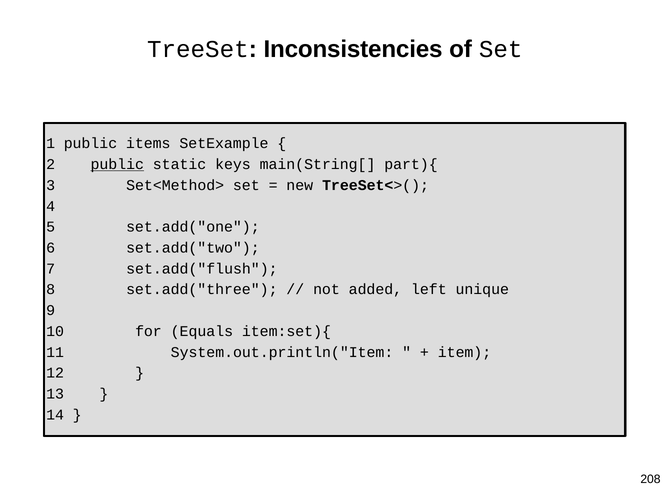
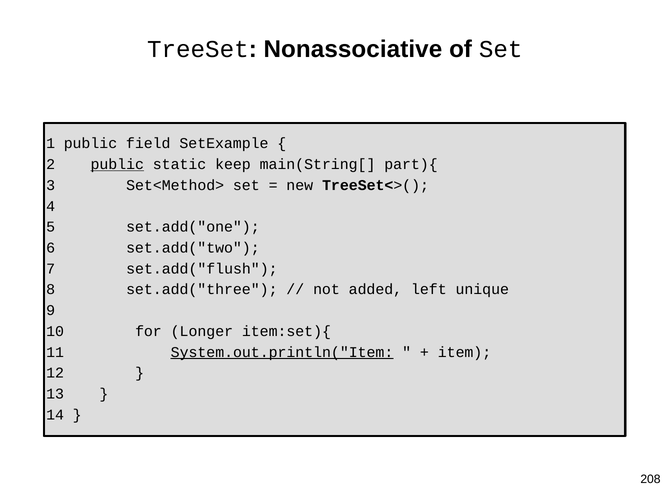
Inconsistencies: Inconsistencies -> Nonassociative
items: items -> field
keys: keys -> keep
Equals: Equals -> Longer
System.out.println("Item underline: none -> present
